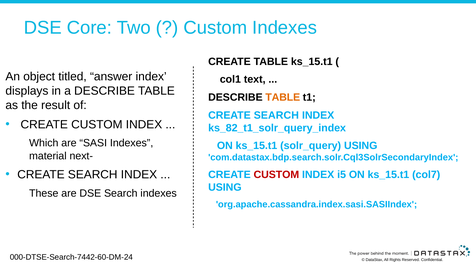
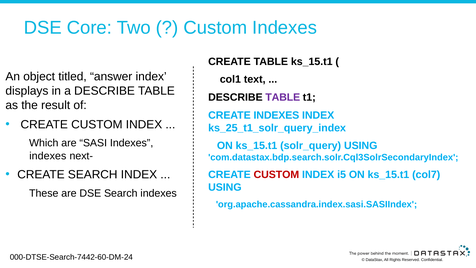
TABLE at (283, 97) colour: orange -> purple
SEARCH at (276, 115): SEARCH -> INDEXES
ks_82_t1_solr_query_index: ks_82_t1_solr_query_index -> ks_25_t1_solr_query_index
material at (48, 156): material -> indexes
